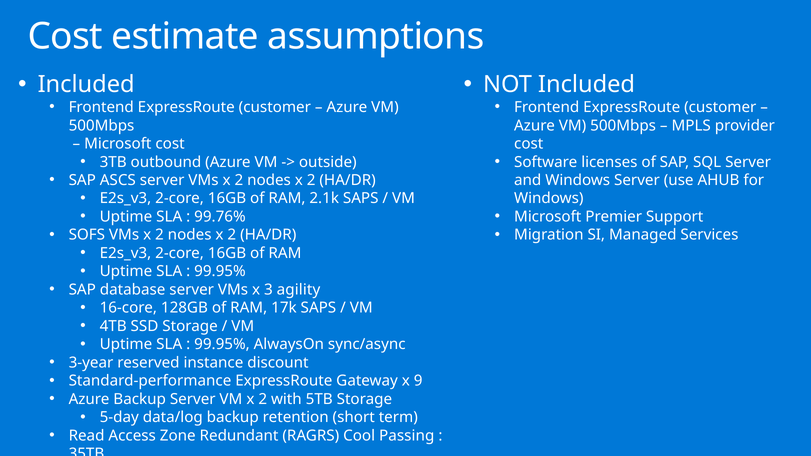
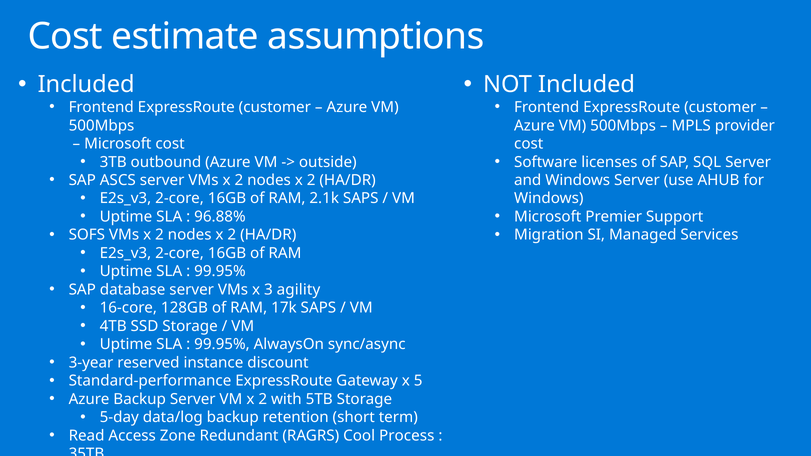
99.76%: 99.76% -> 96.88%
9: 9 -> 5
Passing: Passing -> Process
